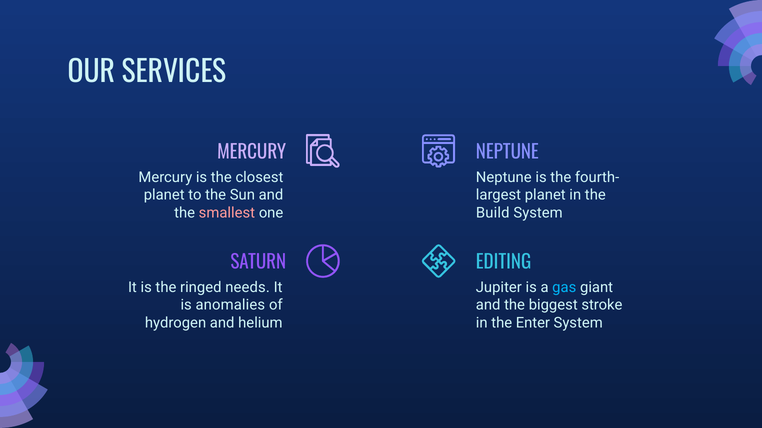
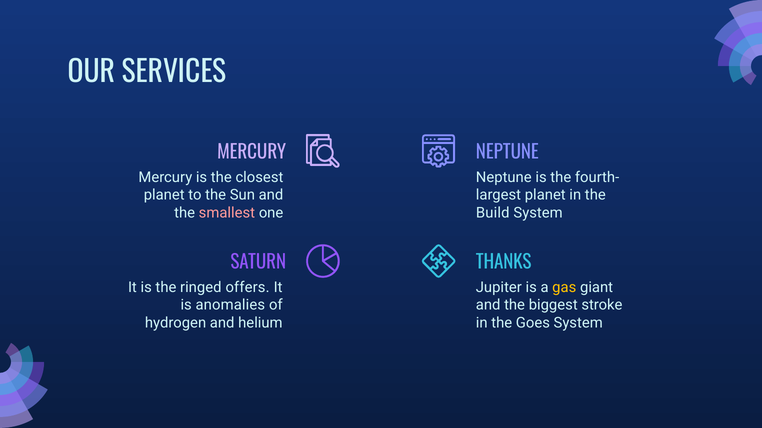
EDITING: EDITING -> THANKS
needs: needs -> offers
gas colour: light blue -> yellow
Enter: Enter -> Goes
